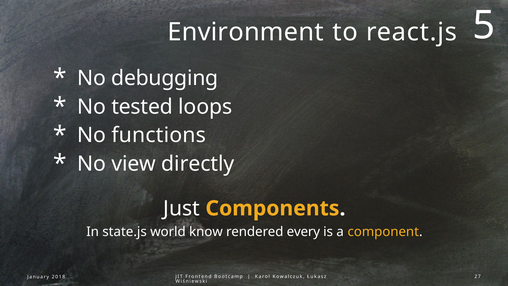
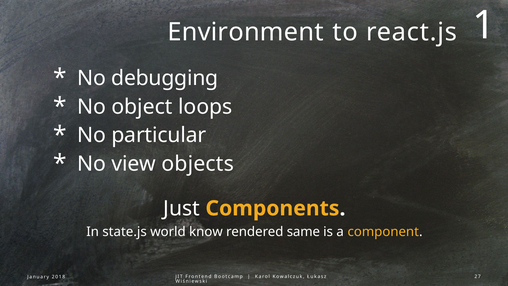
5: 5 -> 1
tested: tested -> object
functions: functions -> particular
directly: directly -> objects
every: every -> same
